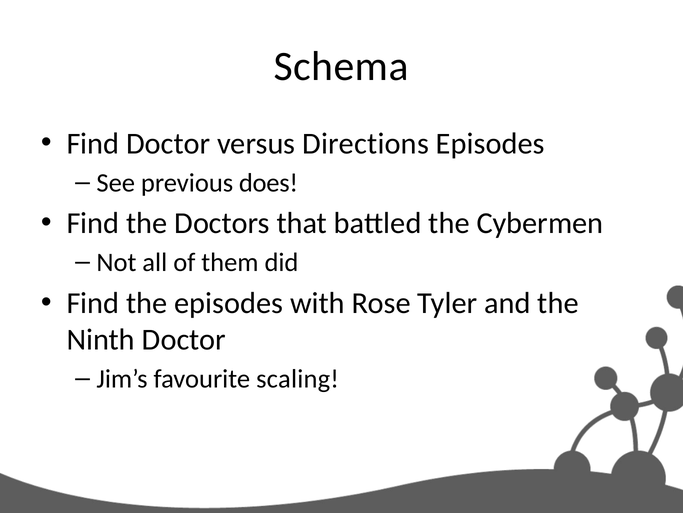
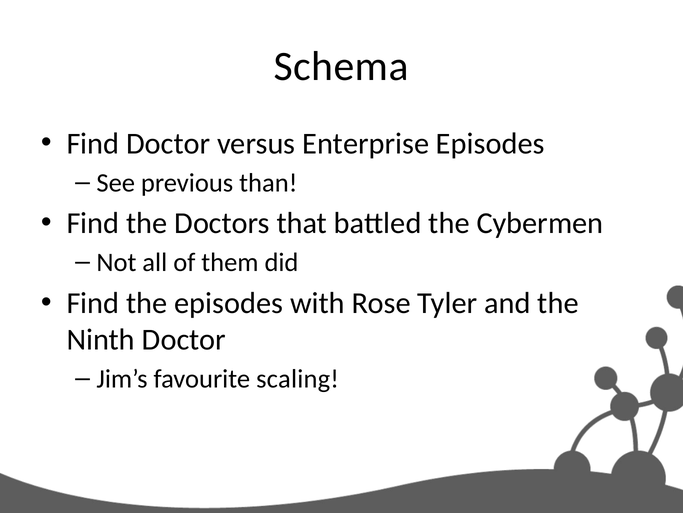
Directions: Directions -> Enterprise
does: does -> than
